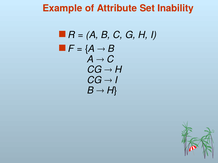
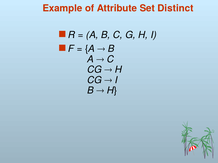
Inability: Inability -> Distinct
